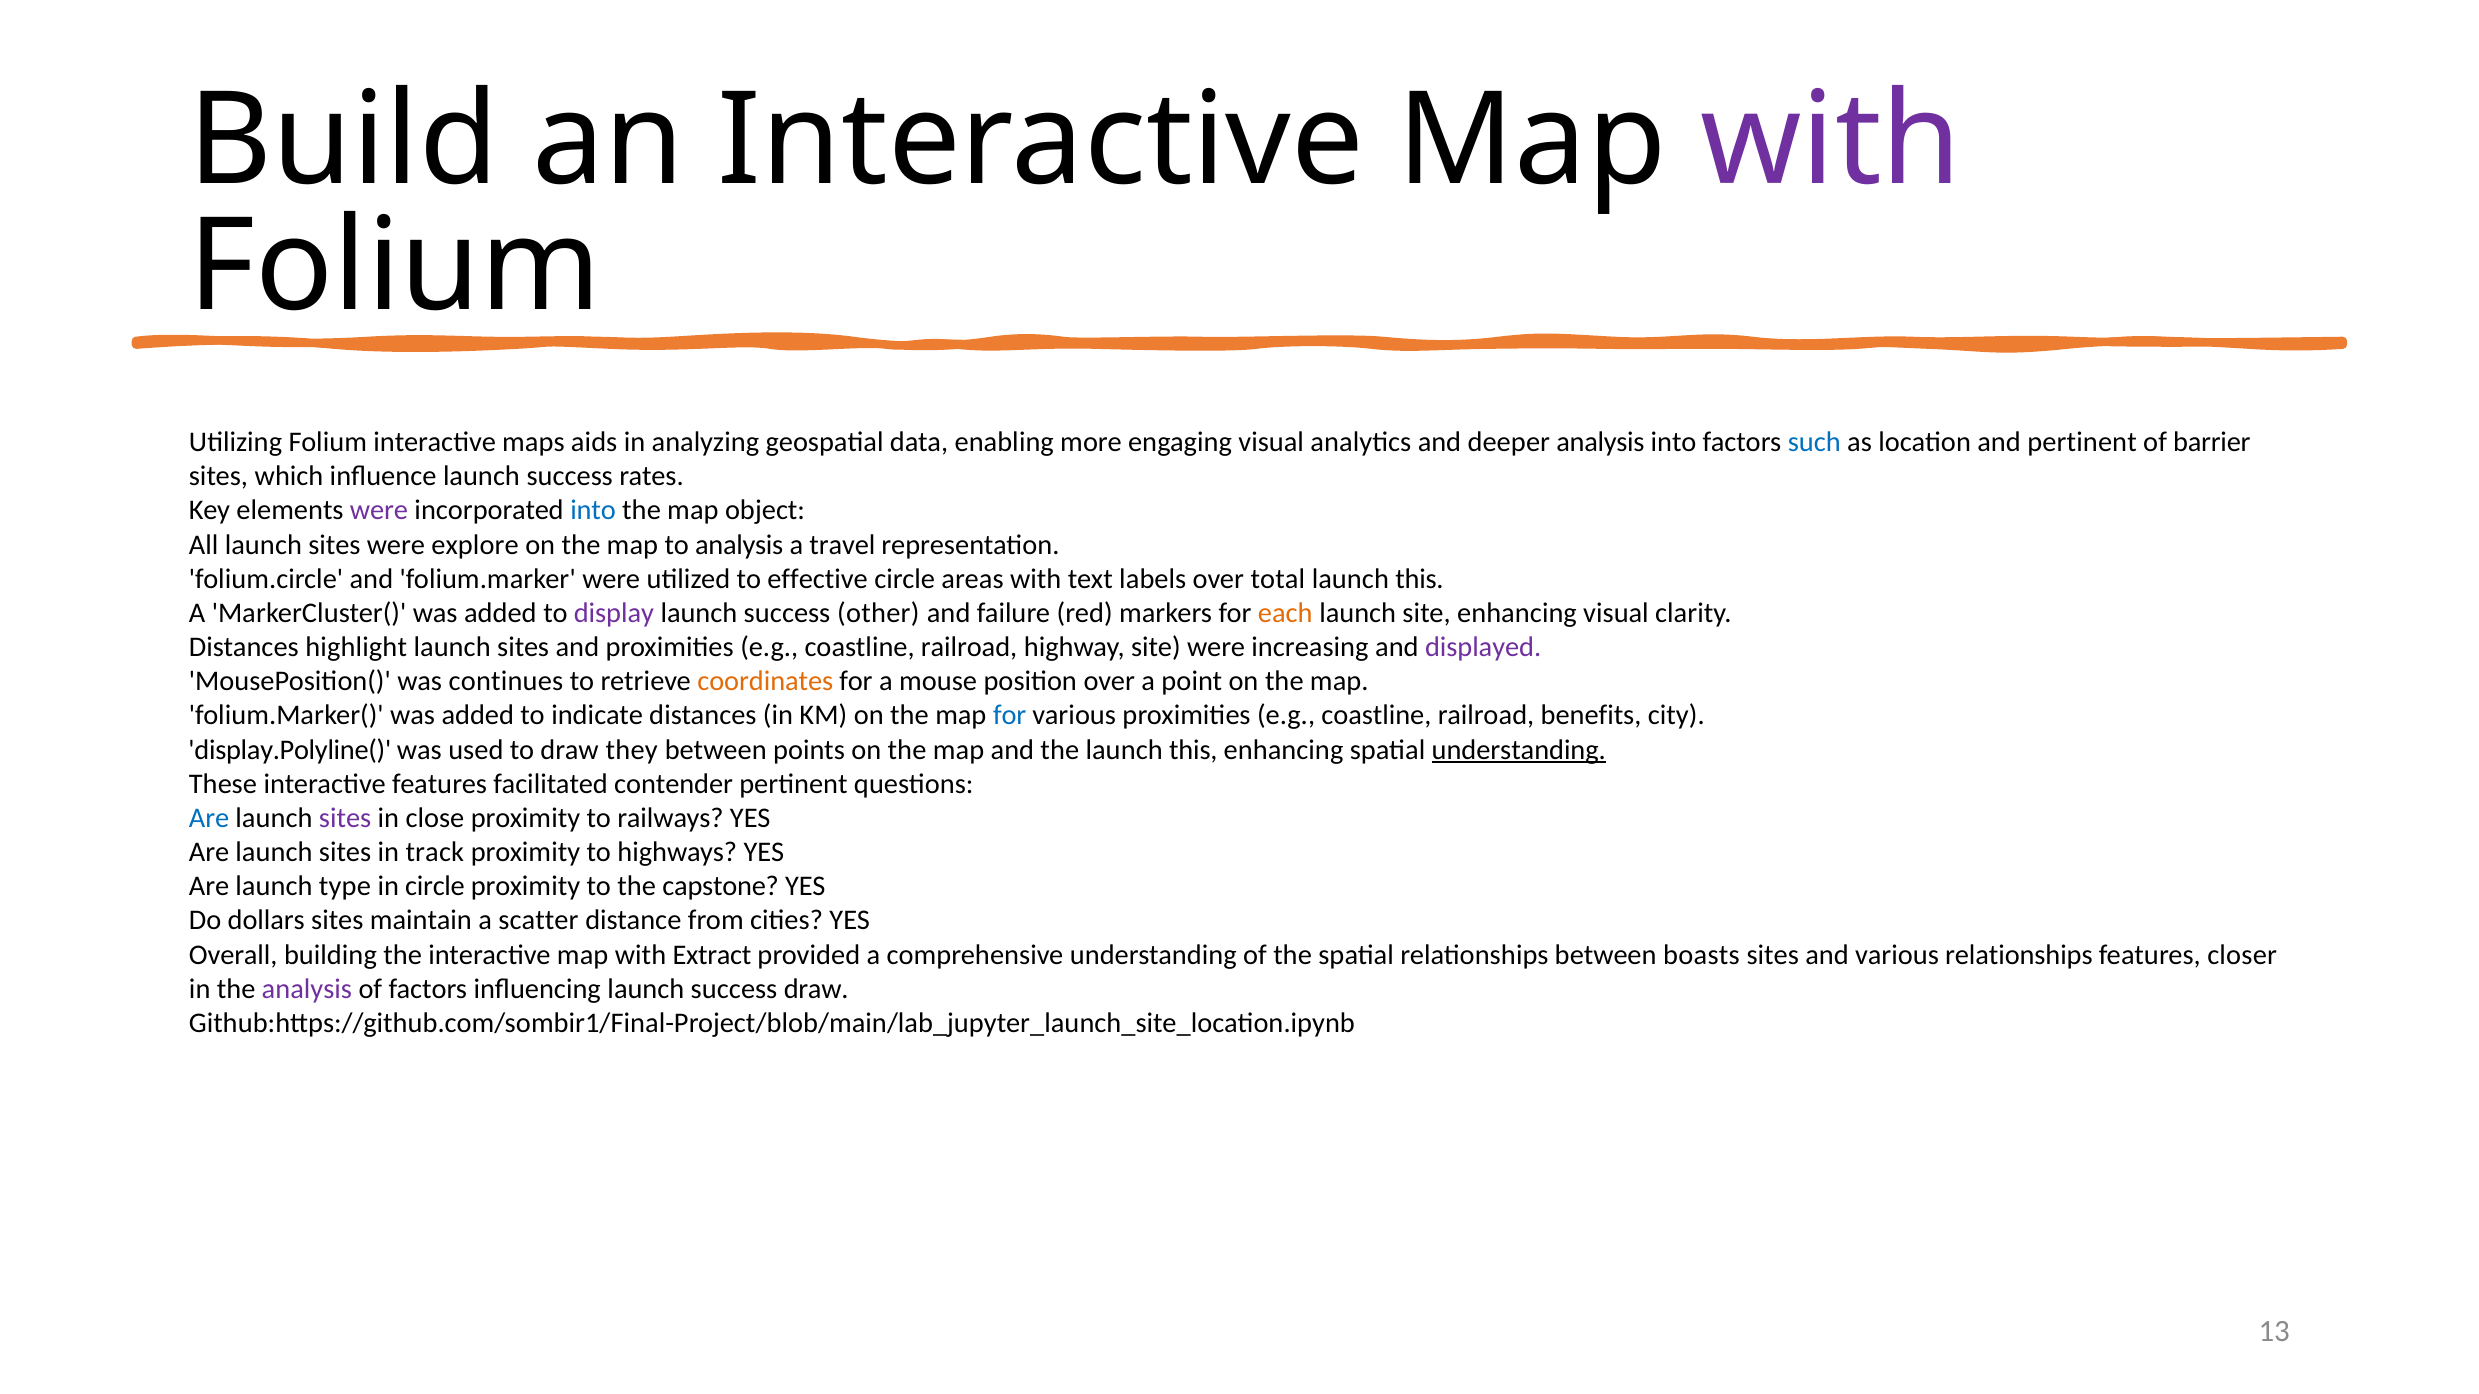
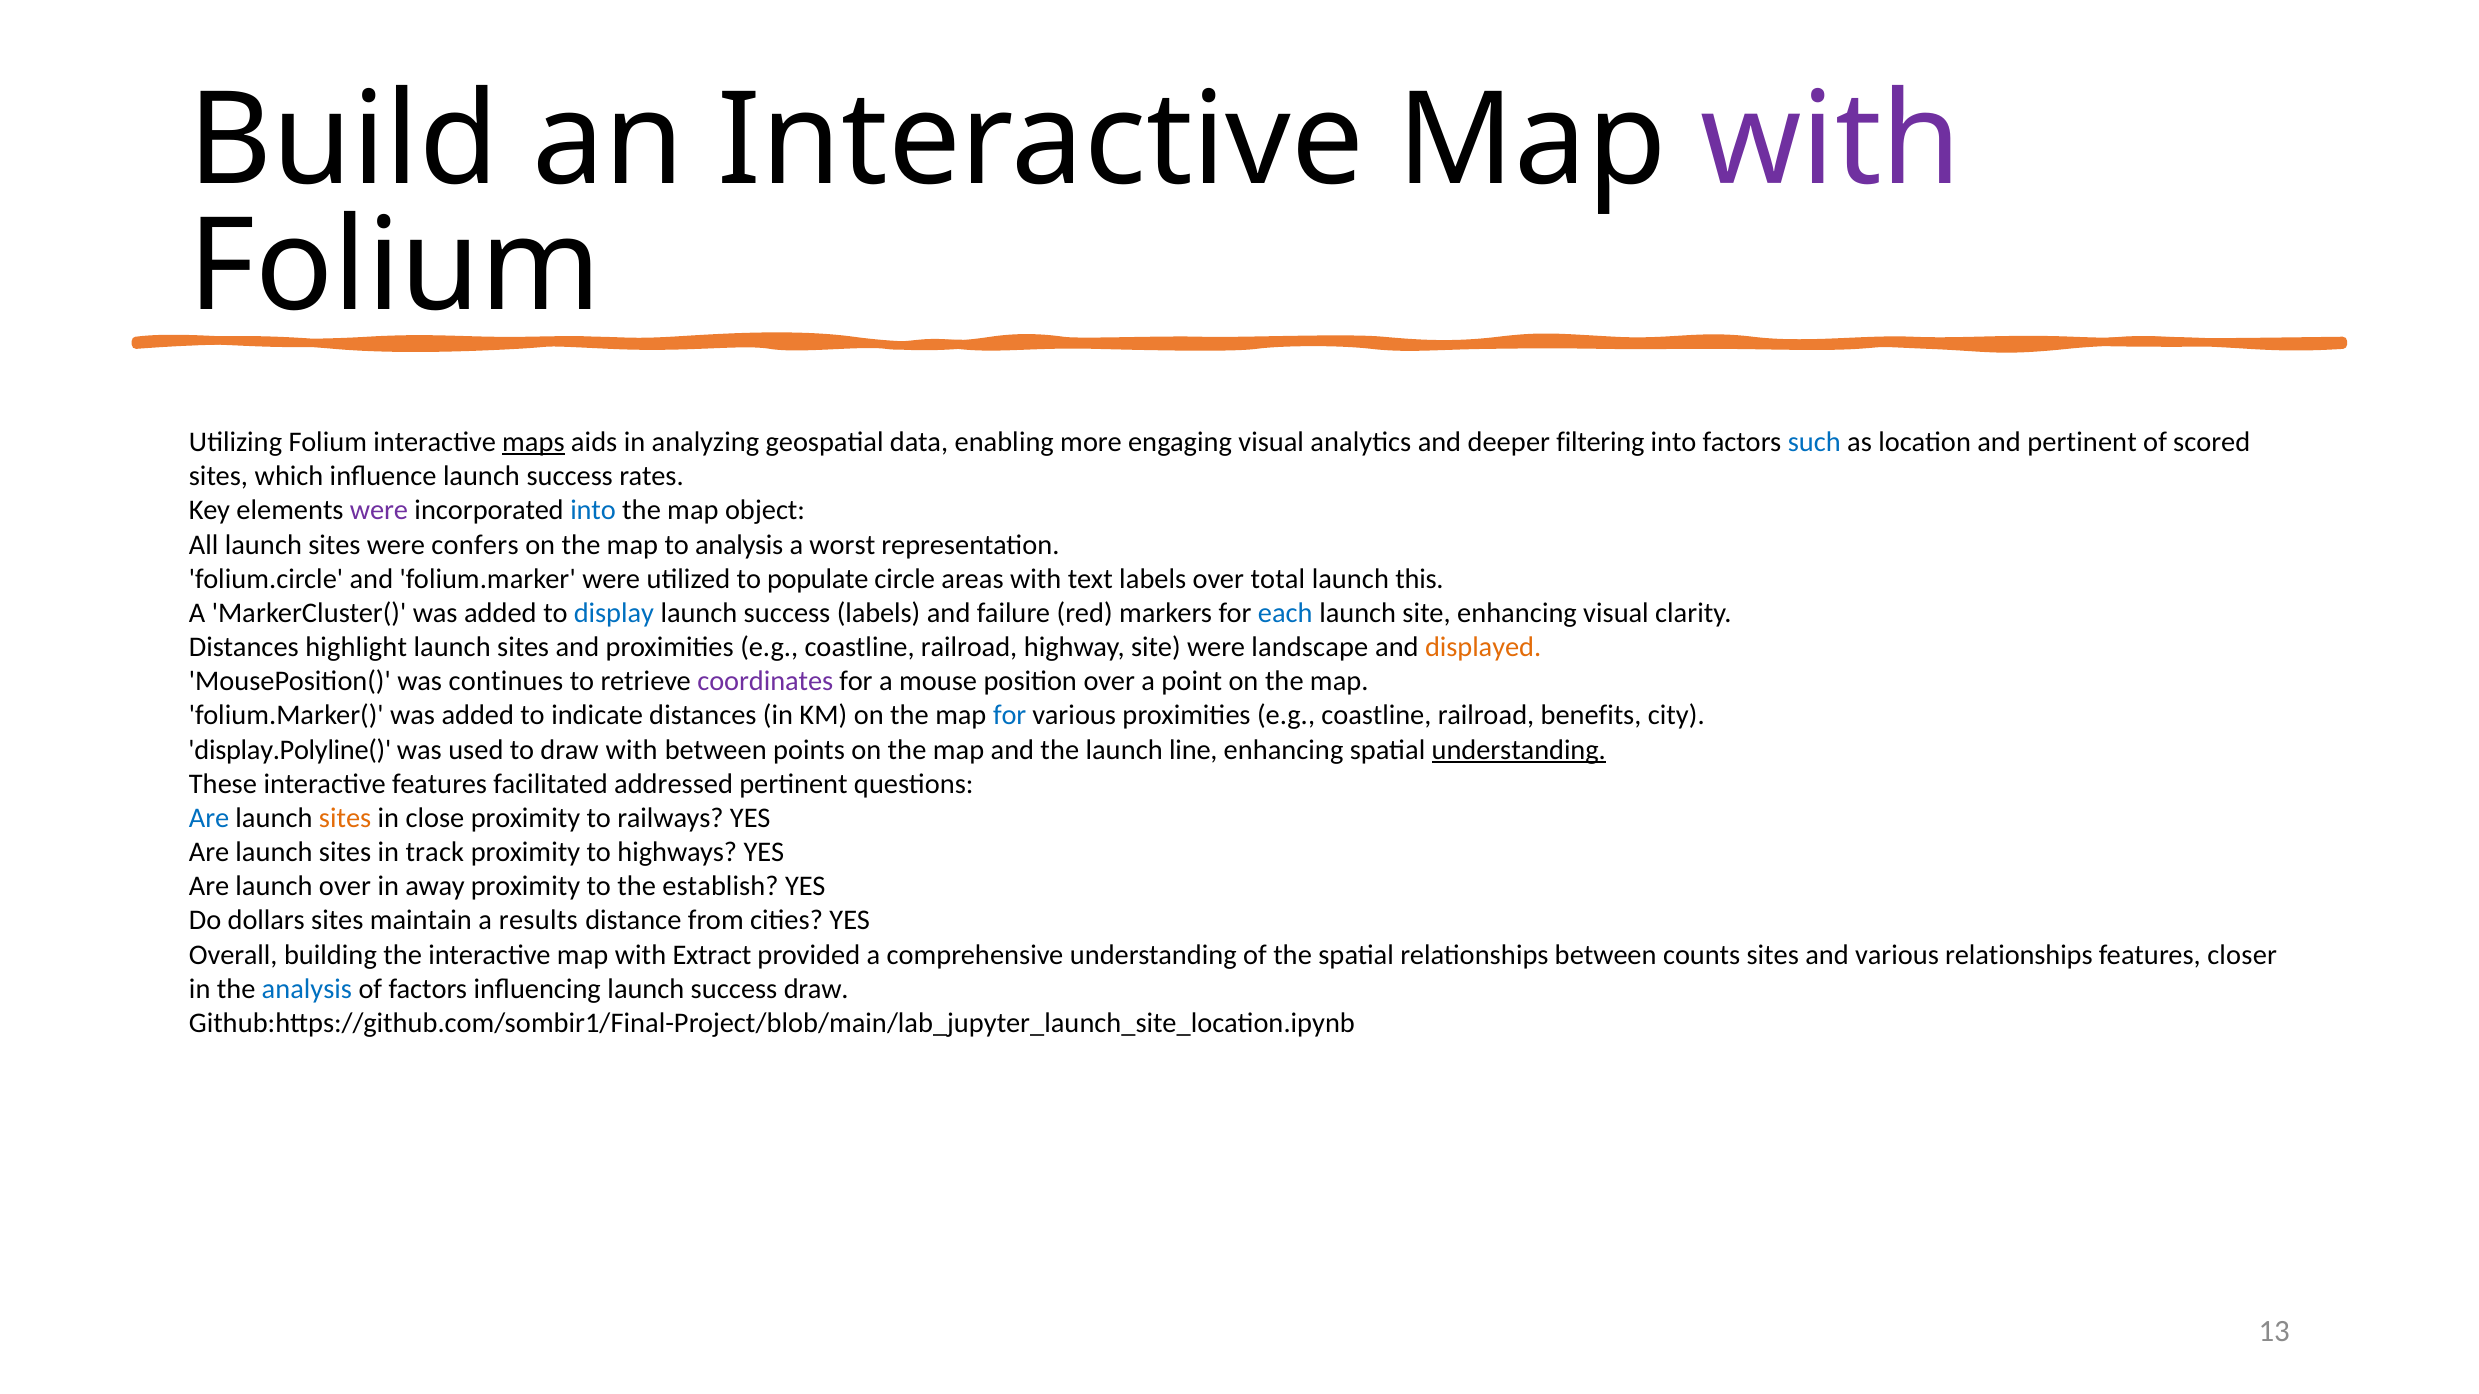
maps underline: none -> present
deeper analysis: analysis -> filtering
barrier: barrier -> scored
explore: explore -> confers
travel: travel -> worst
effective: effective -> populate
display colour: purple -> blue
success other: other -> labels
each colour: orange -> blue
increasing: increasing -> landscape
displayed colour: purple -> orange
coordinates colour: orange -> purple
draw they: they -> with
the launch this: this -> line
contender: contender -> addressed
sites at (345, 818) colour: purple -> orange
launch type: type -> over
in circle: circle -> away
capstone: capstone -> establish
scatter: scatter -> results
boasts: boasts -> counts
analysis at (307, 989) colour: purple -> blue
